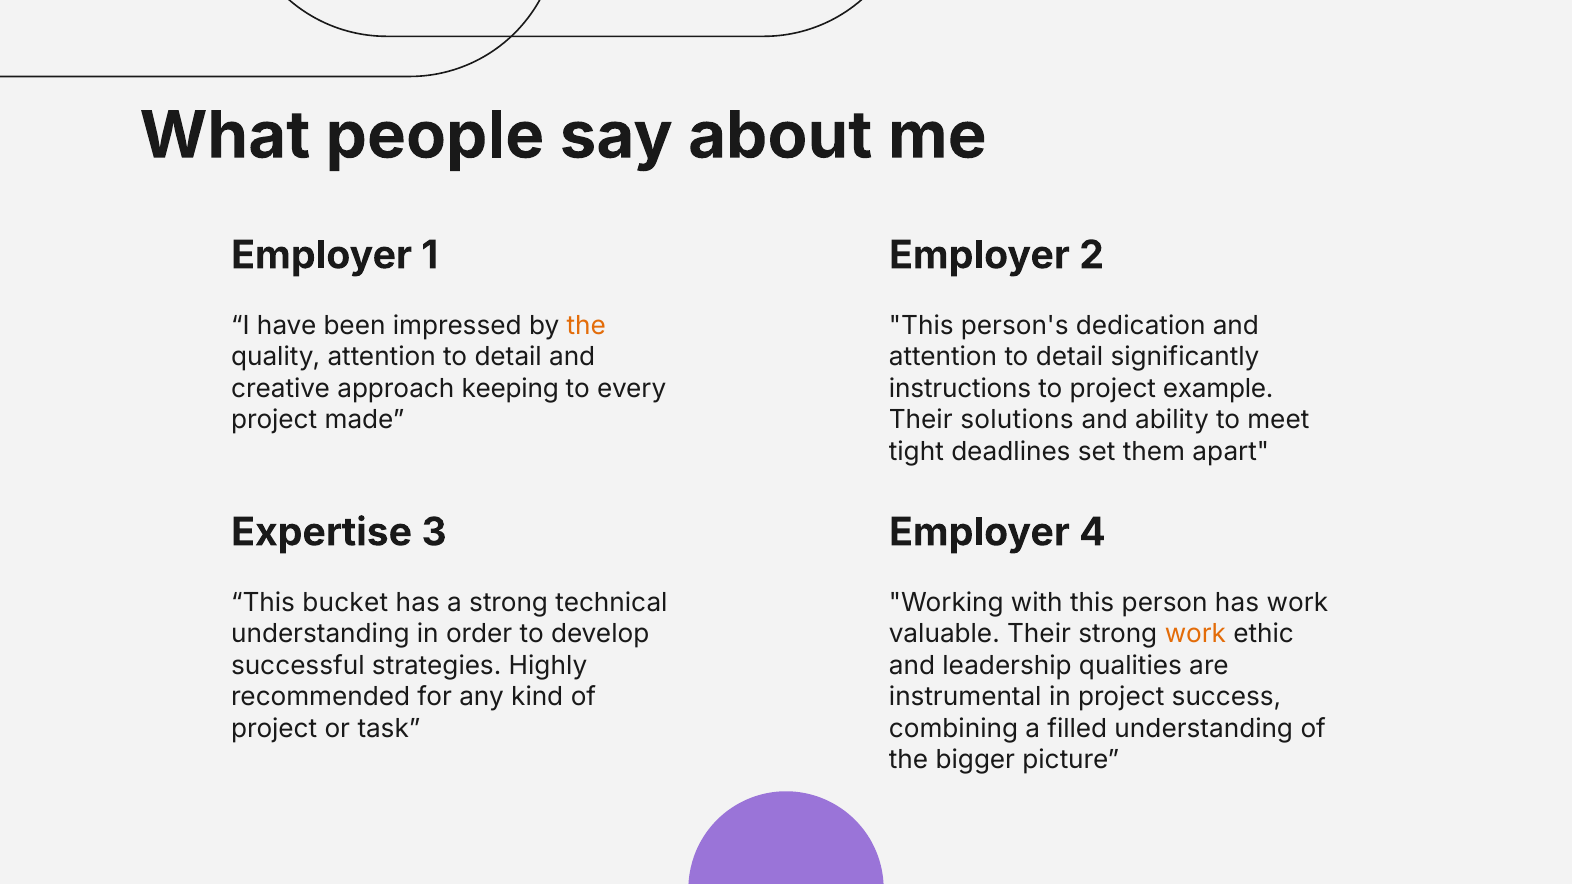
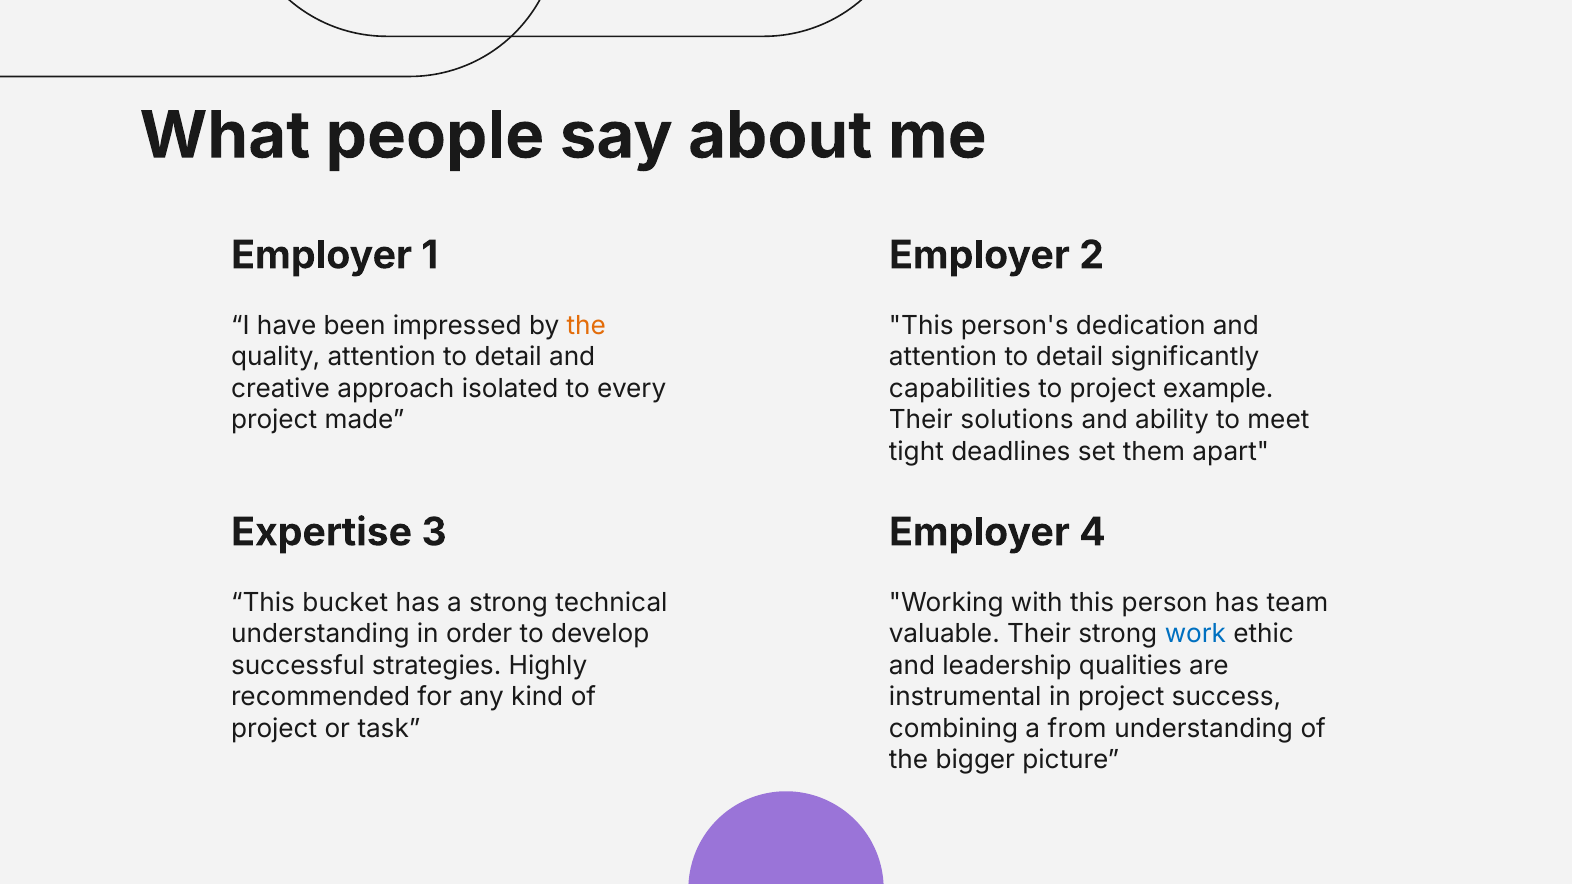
keeping: keeping -> isolated
instructions: instructions -> capabilities
has work: work -> team
work at (1195, 634) colour: orange -> blue
filled: filled -> from
